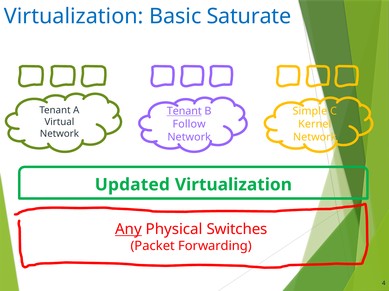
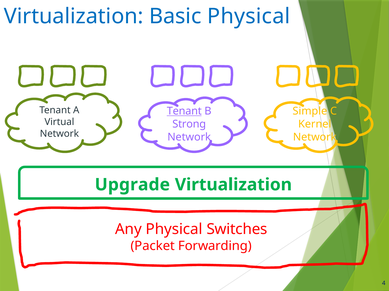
Basic Saturate: Saturate -> Physical
Follow: Follow -> Strong
Updated: Updated -> Upgrade
Any underline: present -> none
